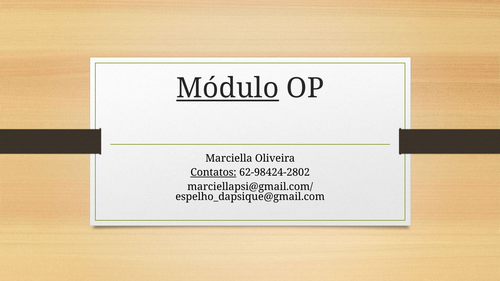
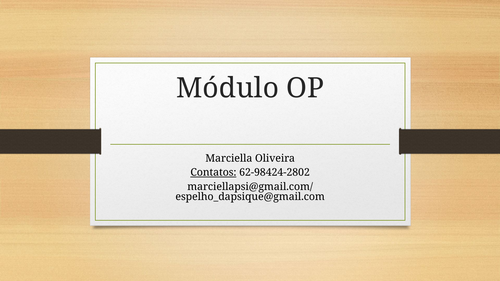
Módulo underline: present -> none
